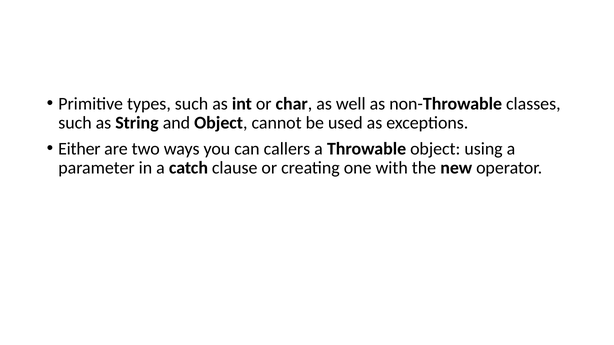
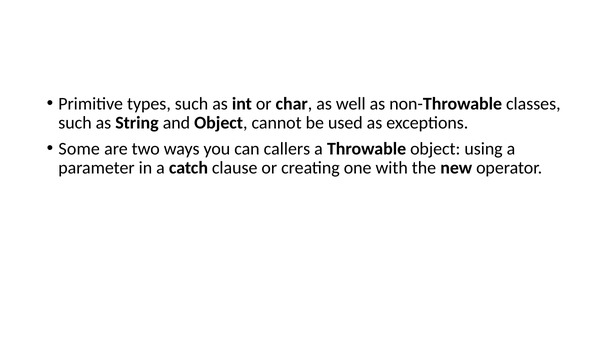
Either: Either -> Some
